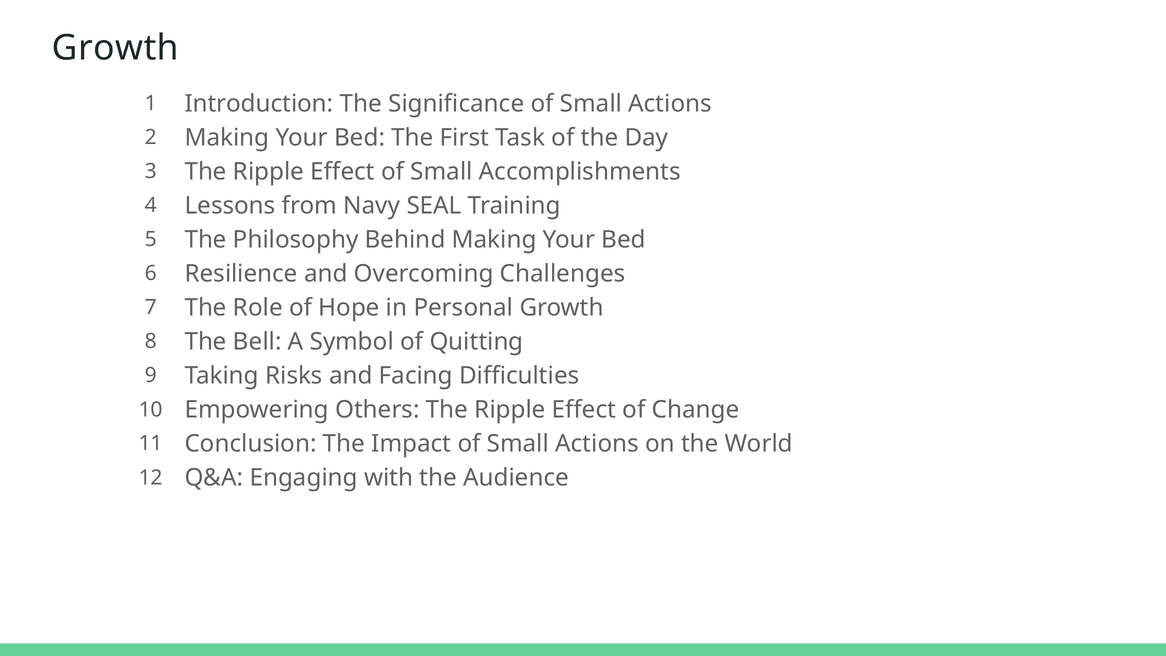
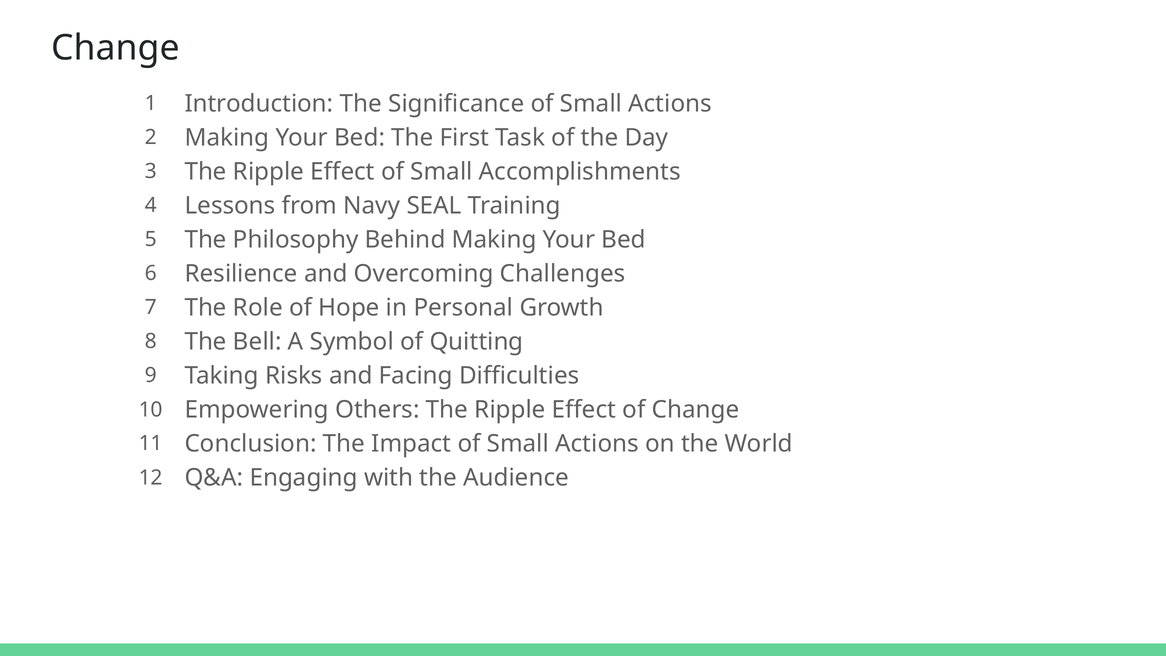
Growth at (115, 48): Growth -> Change
